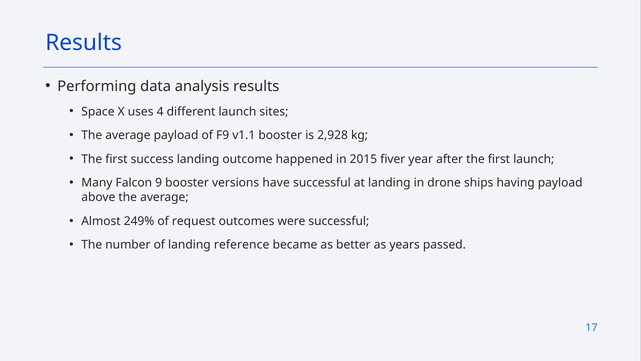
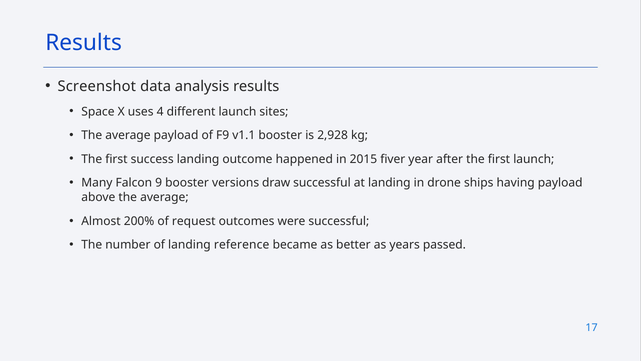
Performing: Performing -> Screenshot
have: have -> draw
249%: 249% -> 200%
